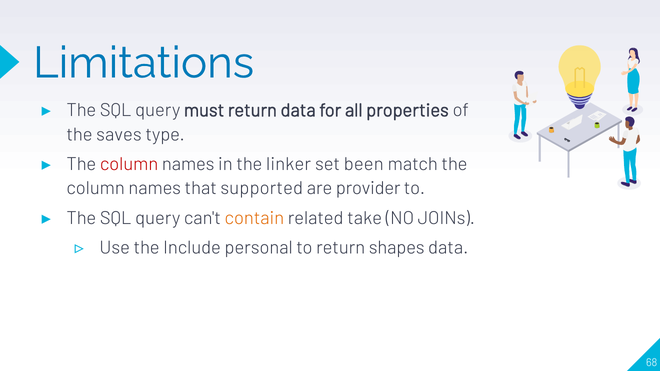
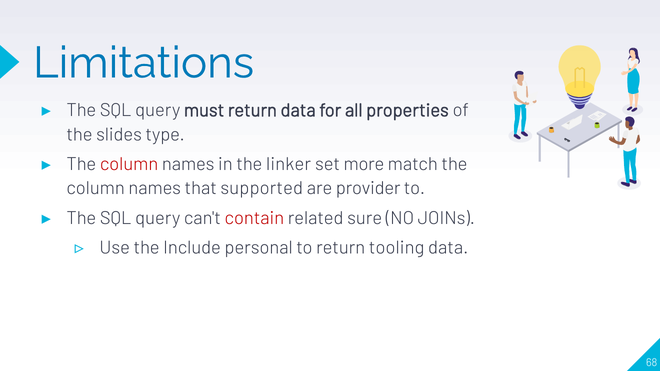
saves: saves -> slides
been: been -> more
contain colour: orange -> red
take: take -> sure
shapes: shapes -> tooling
